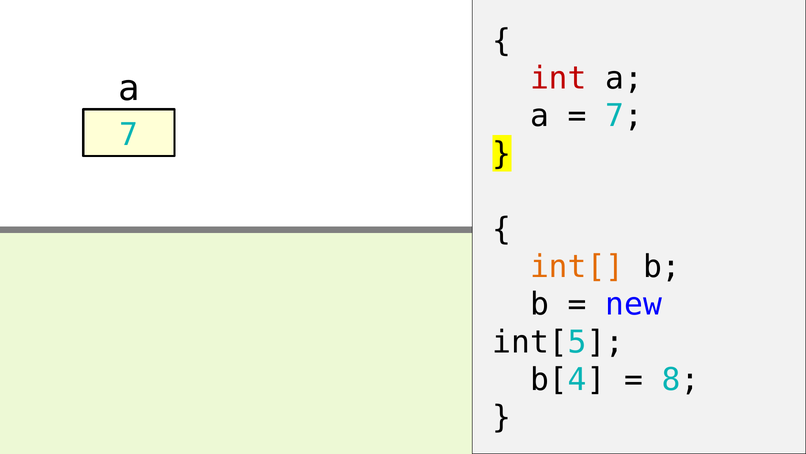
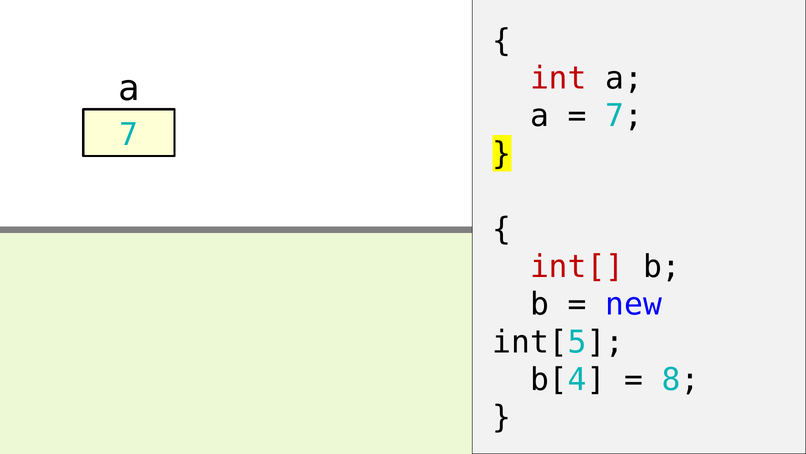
int[ colour: orange -> red
